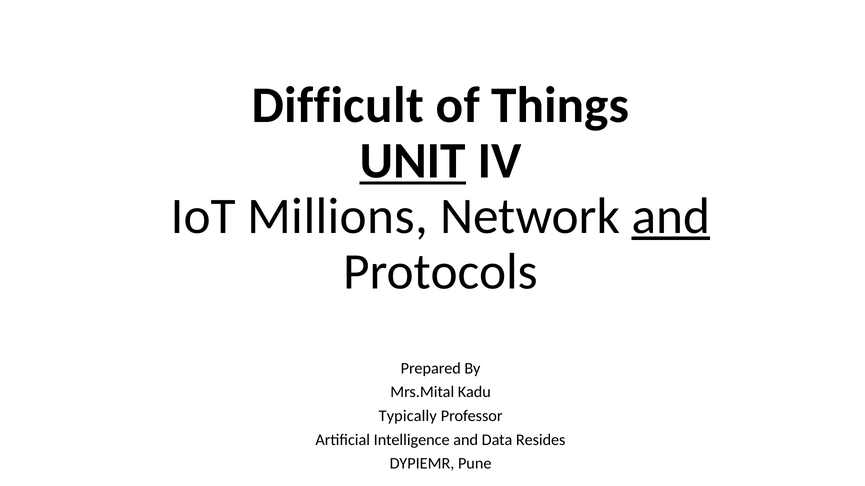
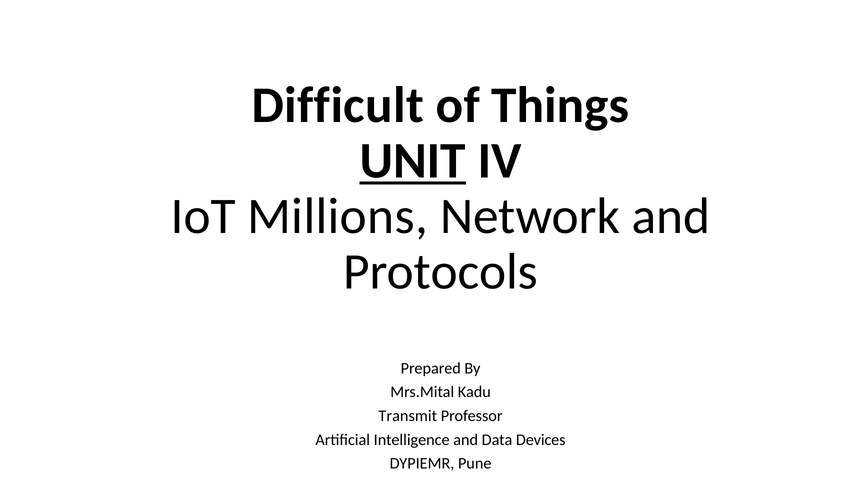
and at (671, 216) underline: present -> none
Typically: Typically -> Transmit
Resides: Resides -> Devices
